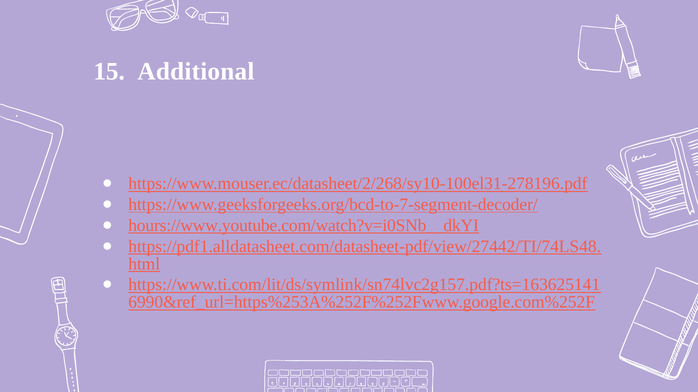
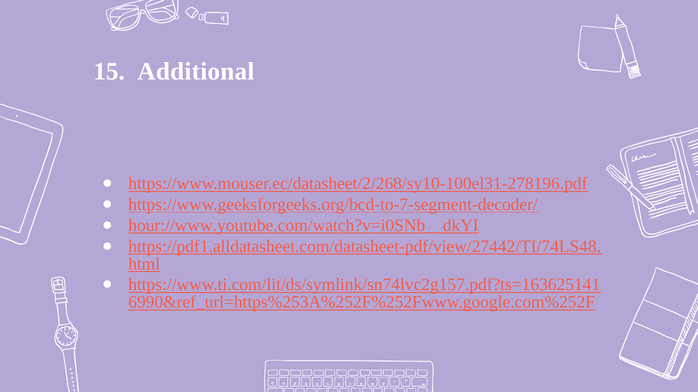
hours://www.youtube.com/watch?v=i0SNb__dkYI: hours://www.youtube.com/watch?v=i0SNb__dkYI -> hour://www.youtube.com/watch?v=i0SNb__dkYI
